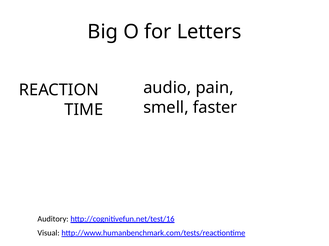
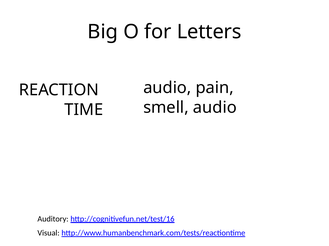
smell faster: faster -> audio
